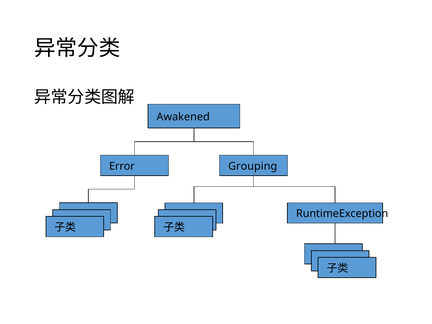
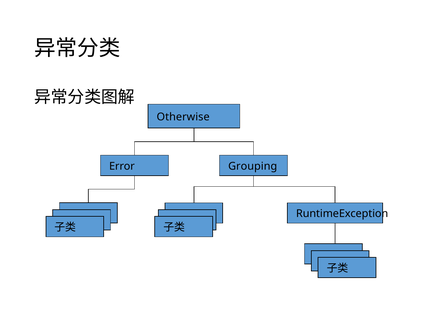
Awakened: Awakened -> Otherwise
